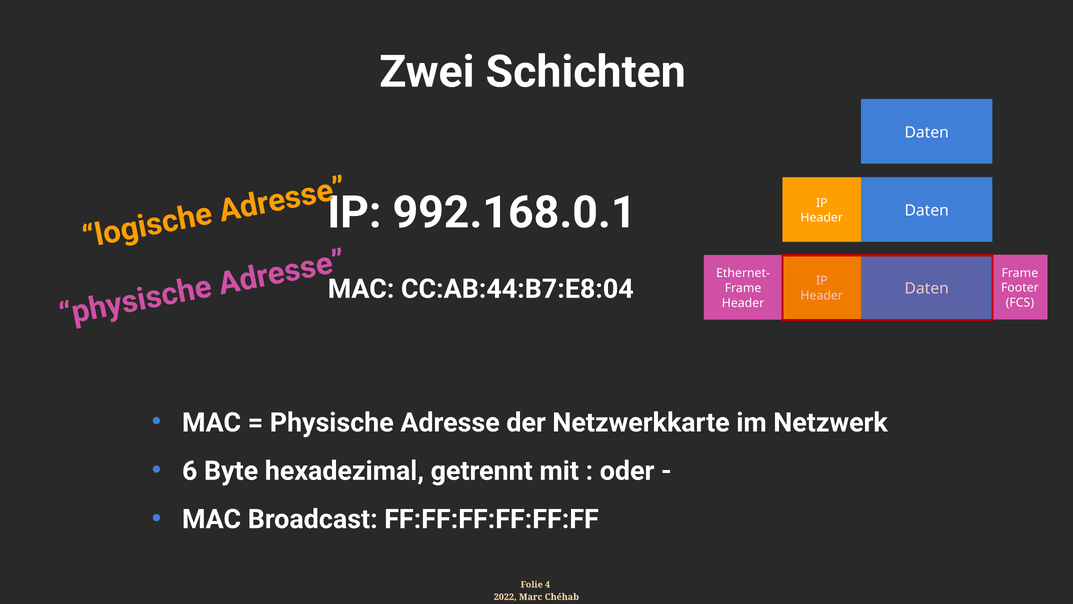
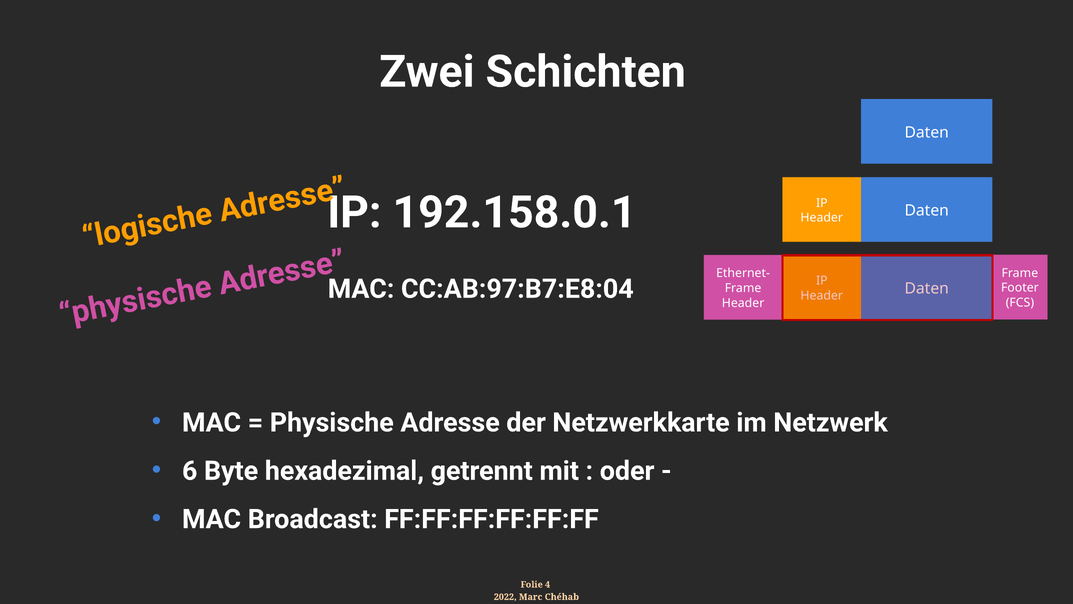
992.168.0.1: 992.168.0.1 -> 192.158.0.1
CC:AB:44:B7:E8:04: CC:AB:44:B7:E8:04 -> CC:AB:97:B7:E8:04
